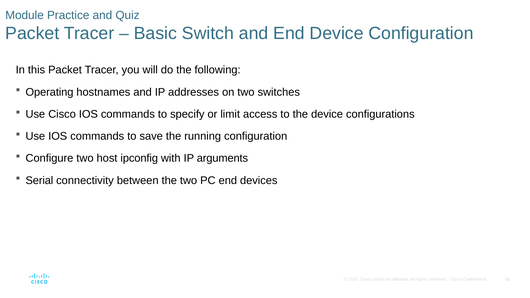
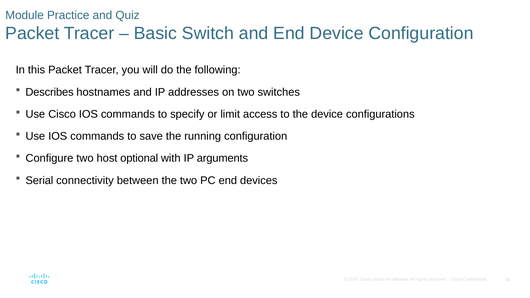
Operating: Operating -> Describes
ipconfig: ipconfig -> optional
